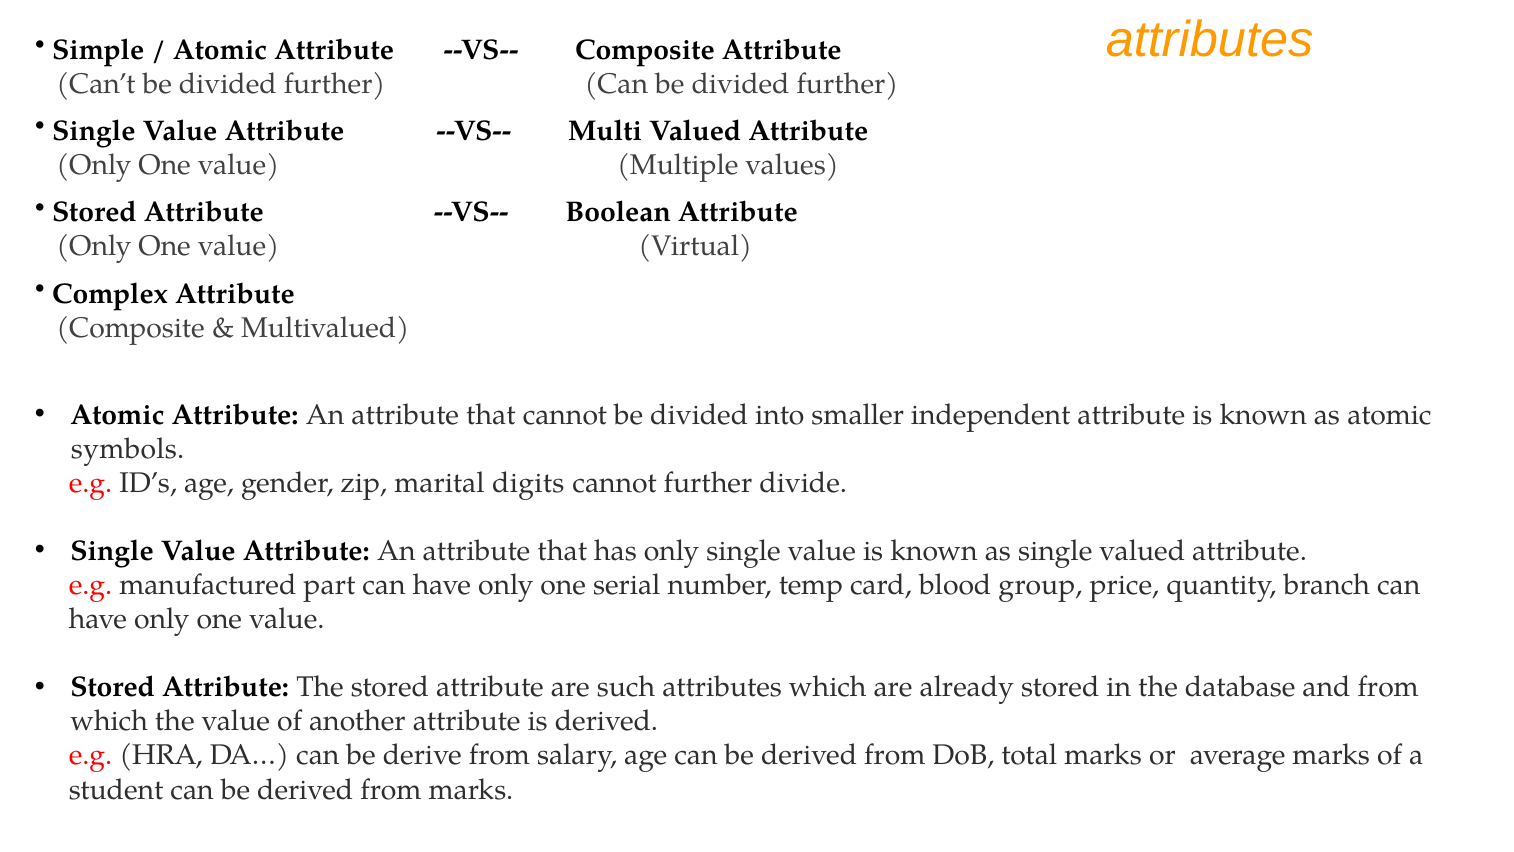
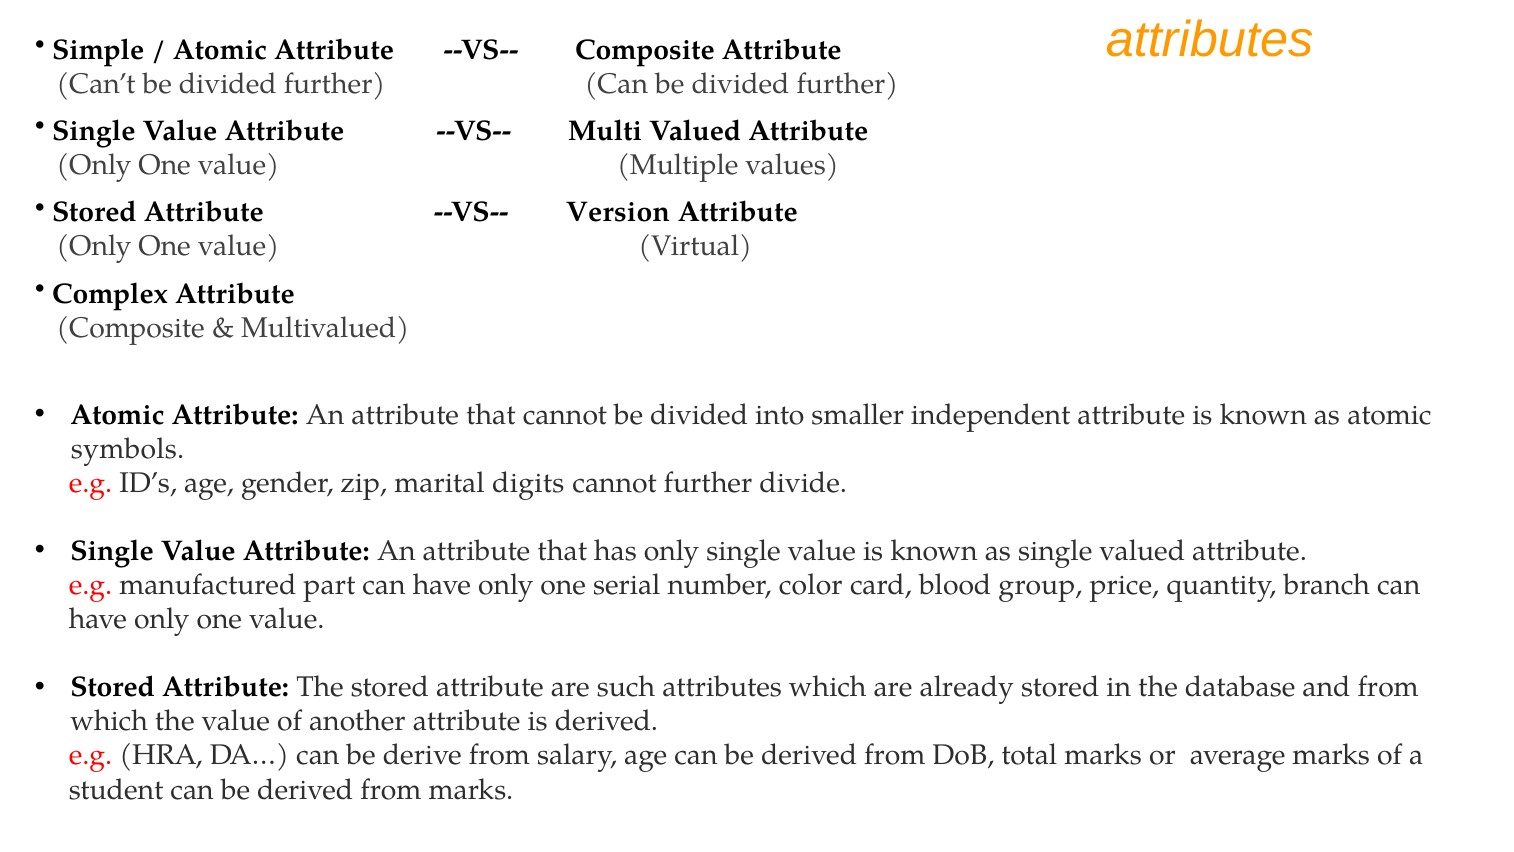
Boolean: Boolean -> Version
temp: temp -> color
